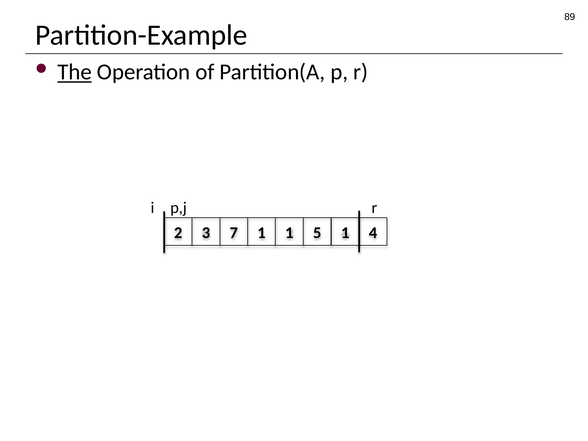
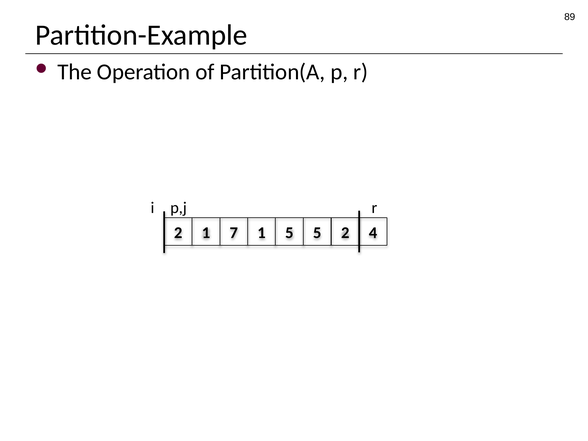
The underline: present -> none
2 3: 3 -> 1
1 1: 1 -> 5
5 1: 1 -> 2
